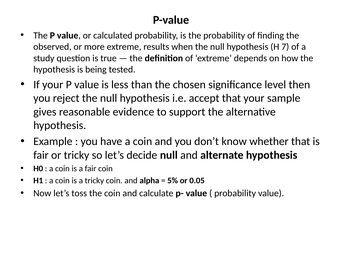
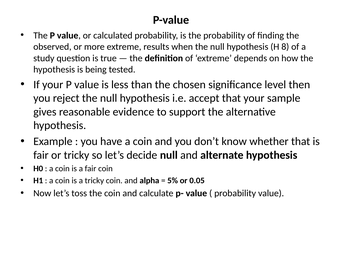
7: 7 -> 8
